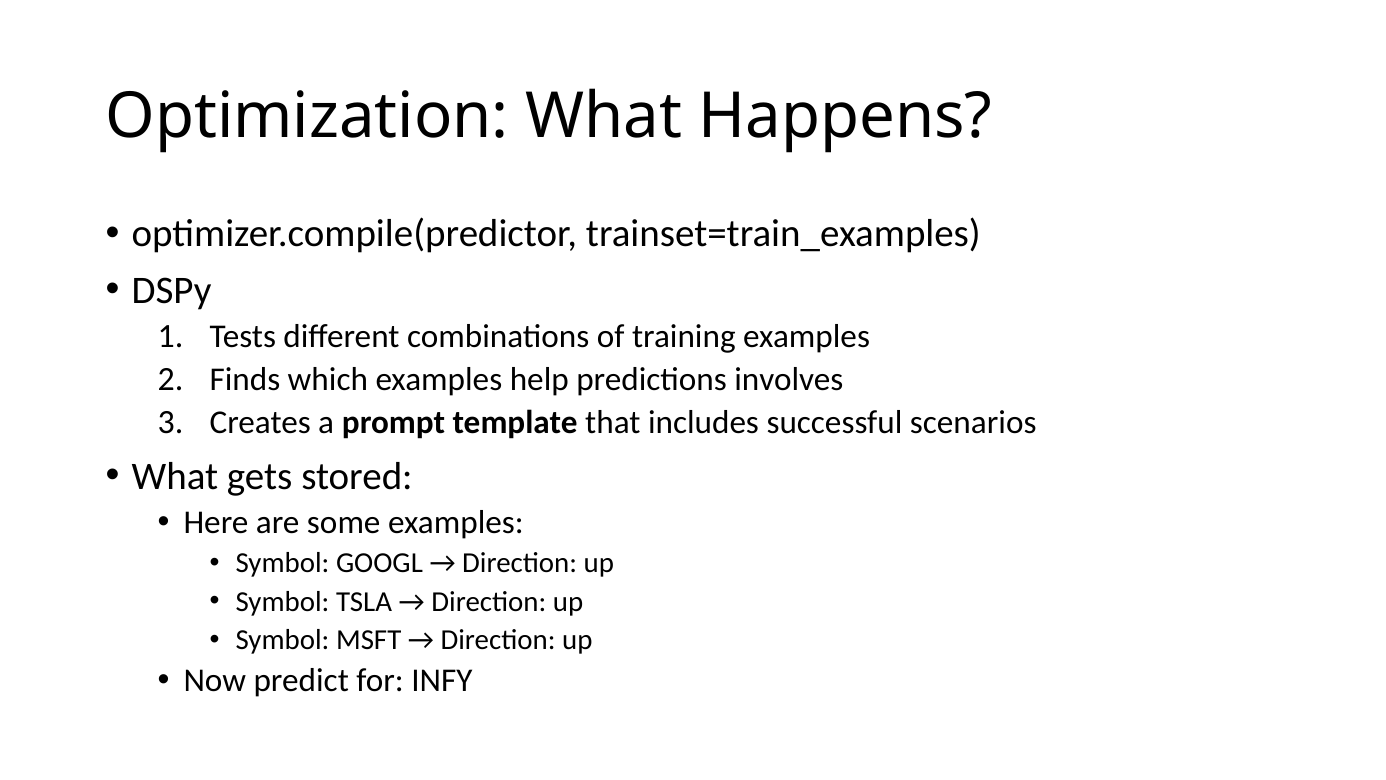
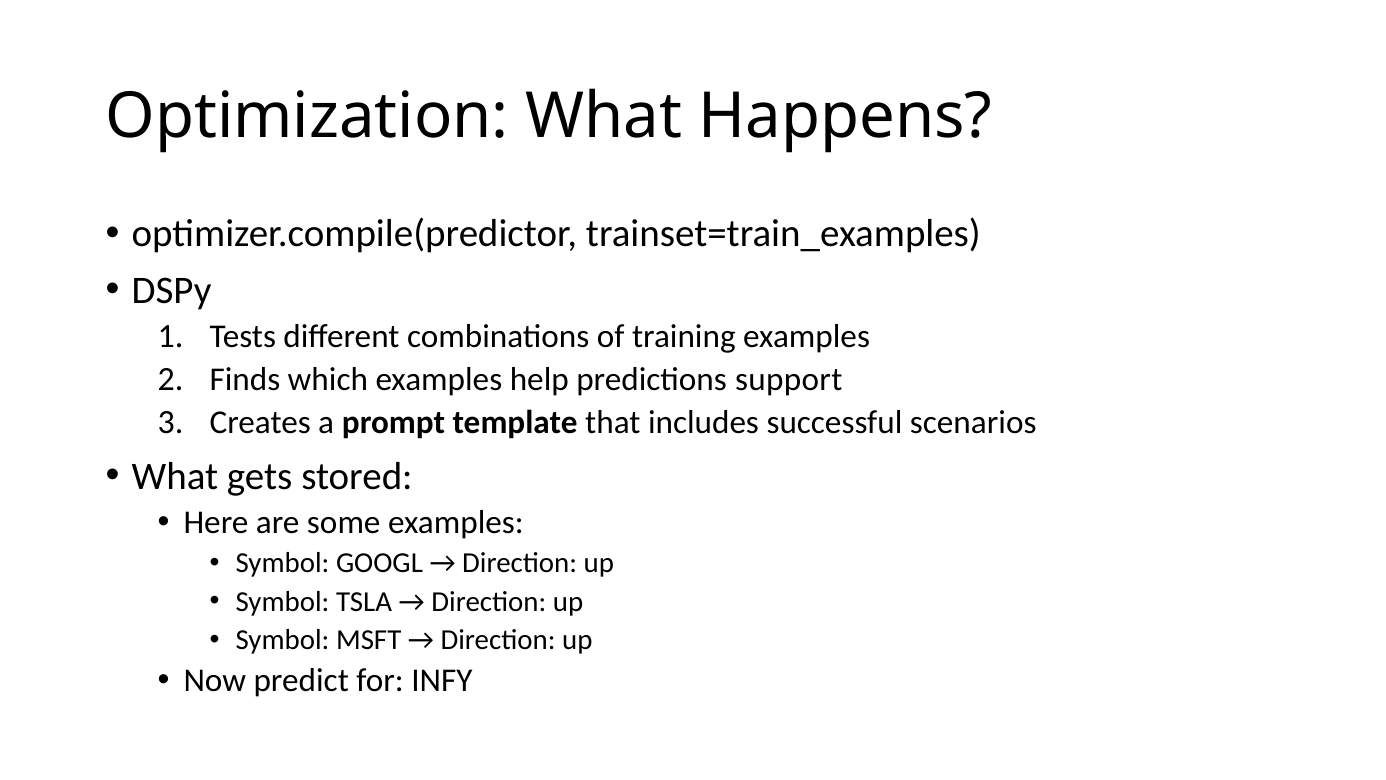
involves: involves -> support
